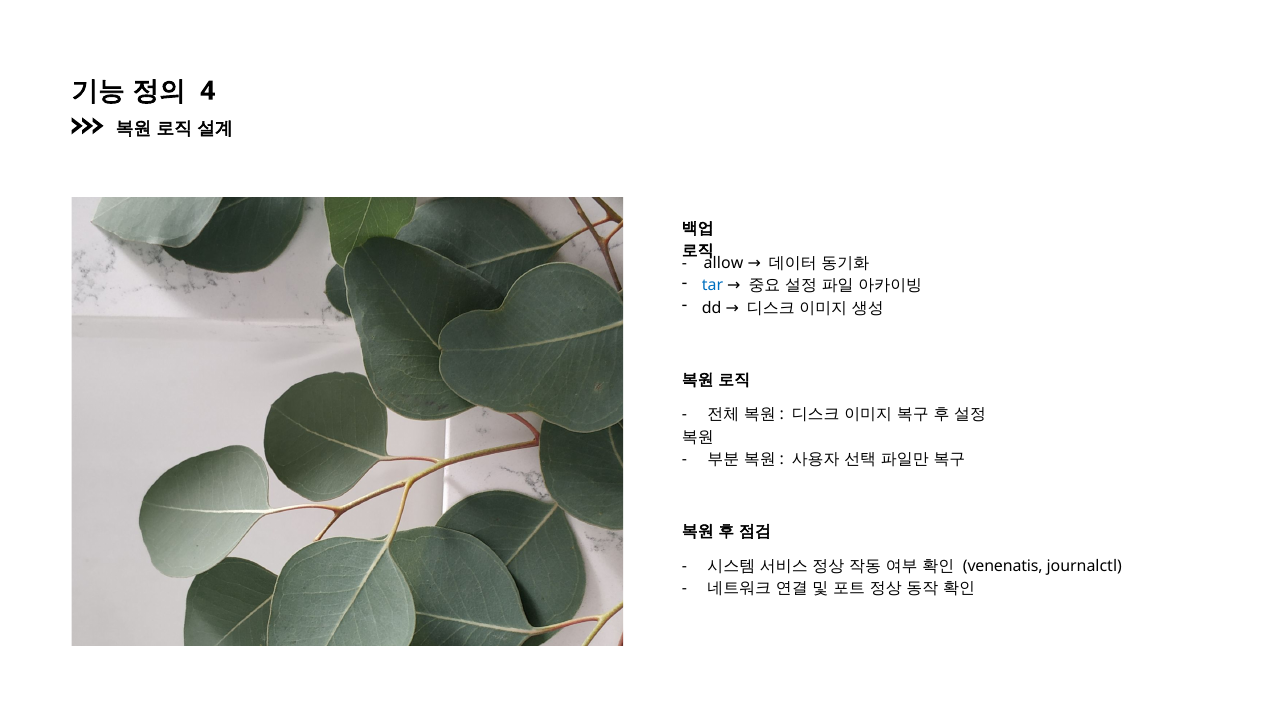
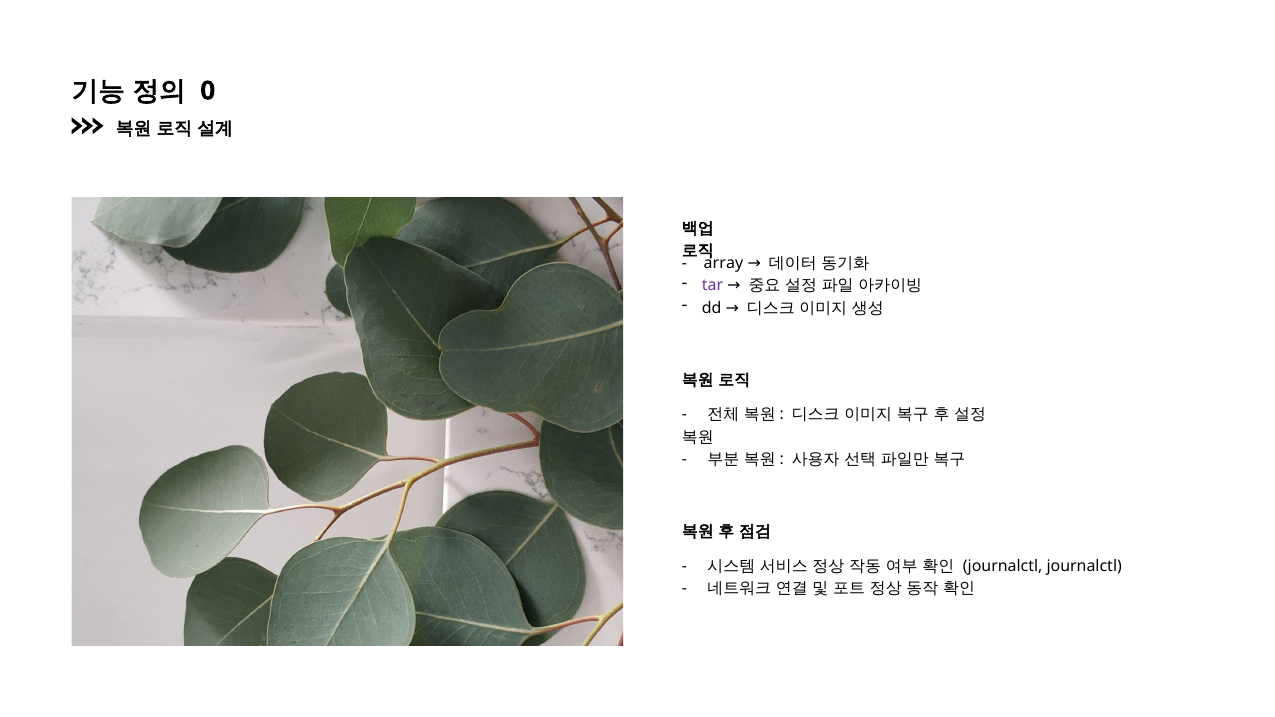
4: 4 -> 0
allow: allow -> array
tar colour: blue -> purple
venenatis at (1003, 566): venenatis -> journalctl
